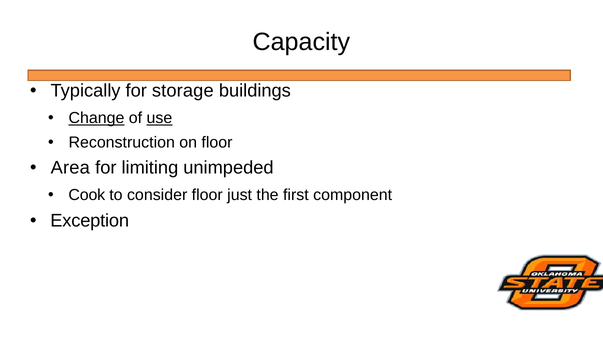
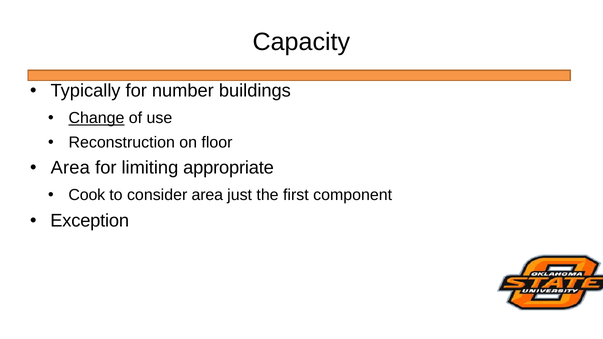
storage: storage -> number
use underline: present -> none
unimpeded: unimpeded -> appropriate
consider floor: floor -> area
